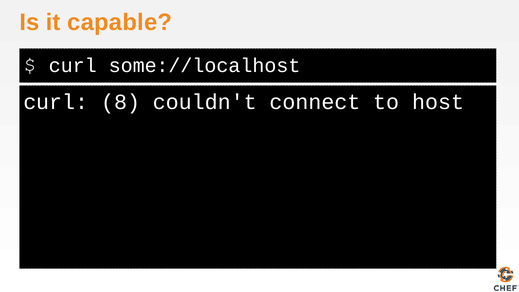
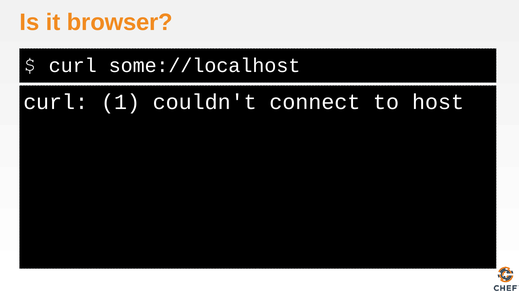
capable: capable -> browser
8: 8 -> 1
